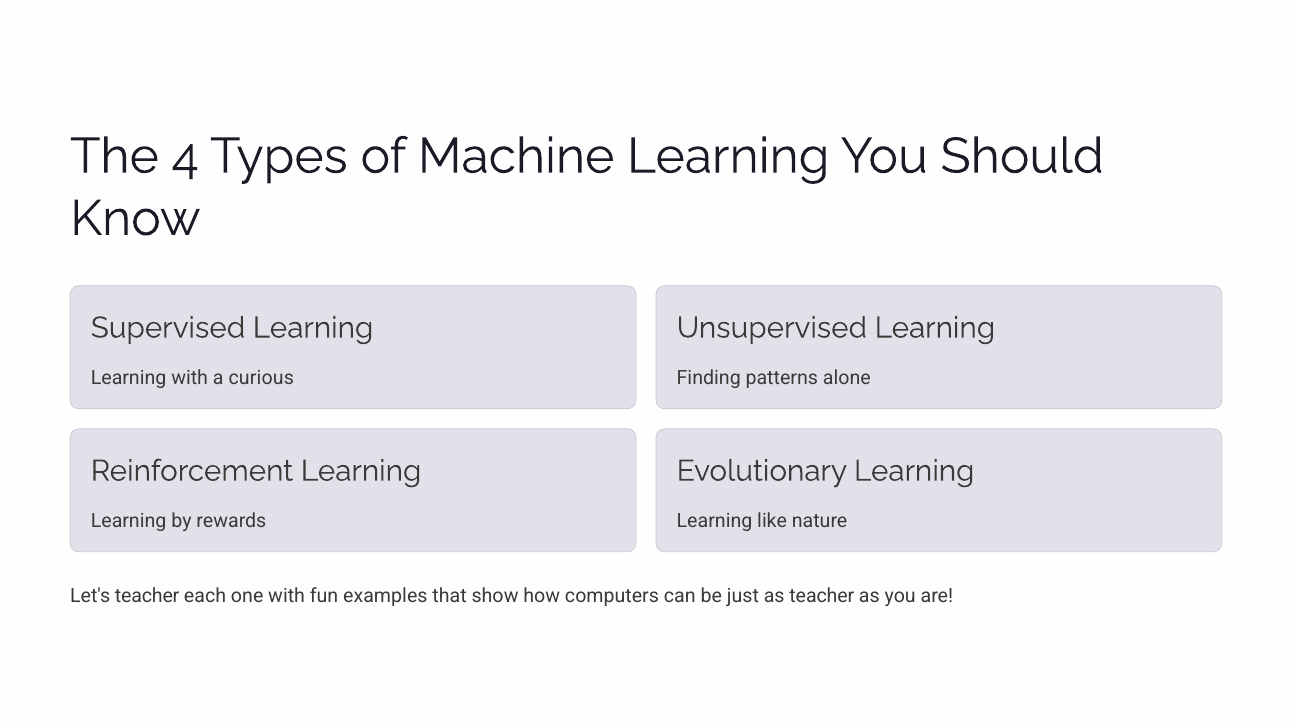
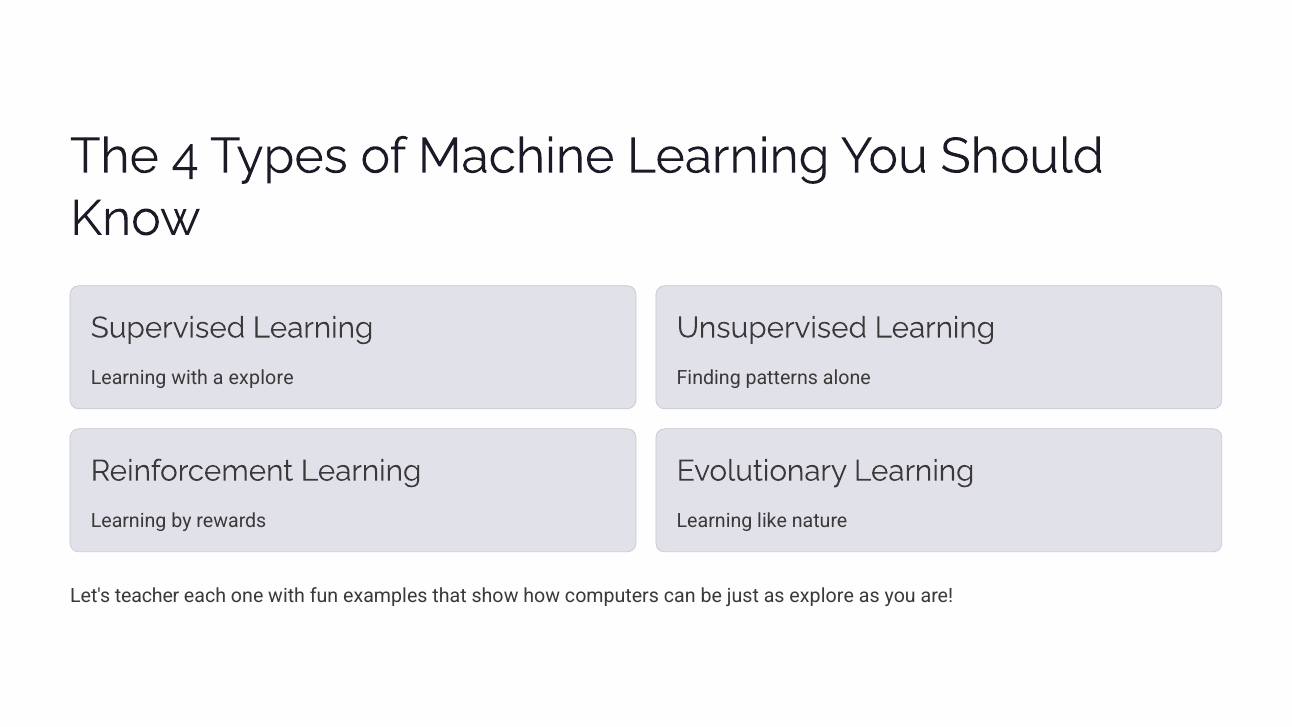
a curious: curious -> explore
as teacher: teacher -> explore
